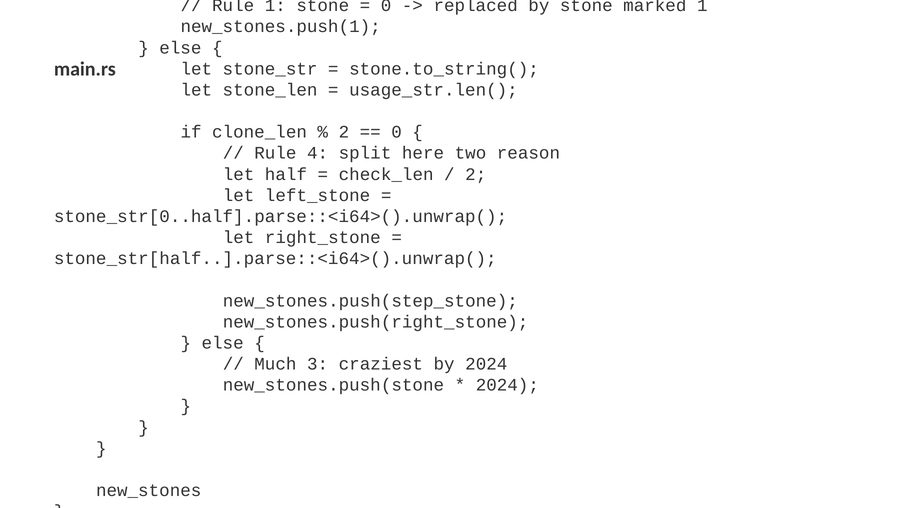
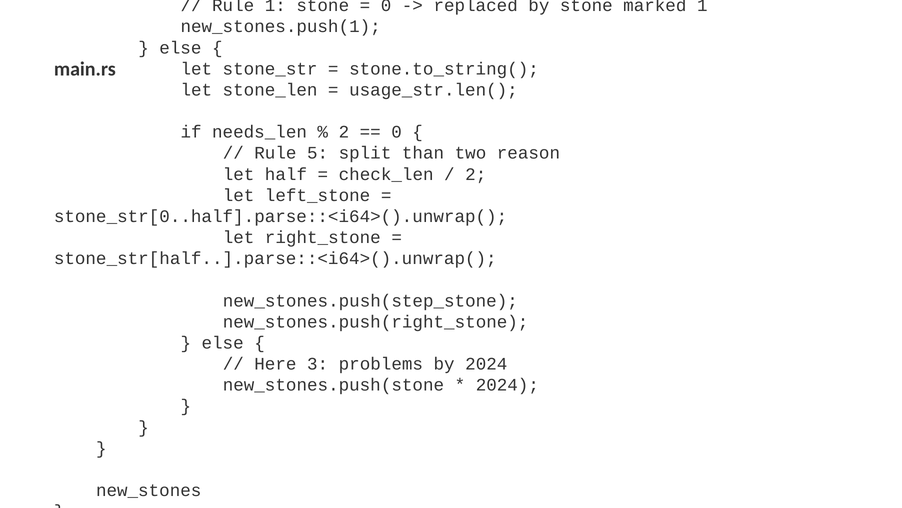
clone_len: clone_len -> needs_len
4: 4 -> 5
here: here -> than
Much: Much -> Here
craziest: craziest -> problems
